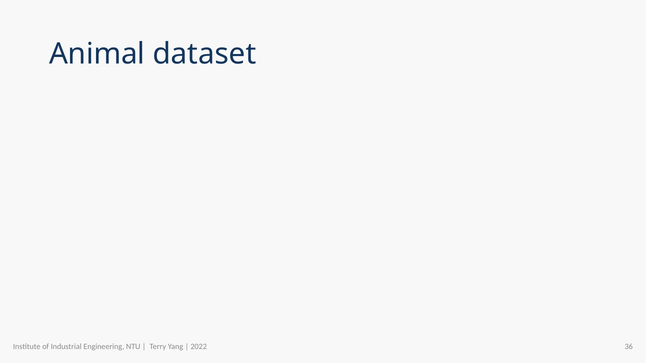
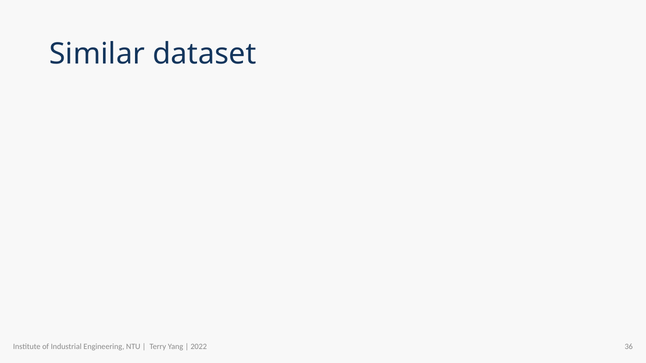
Animal: Animal -> Similar
